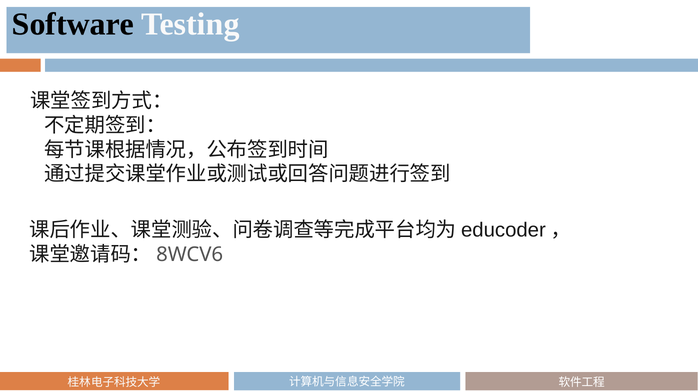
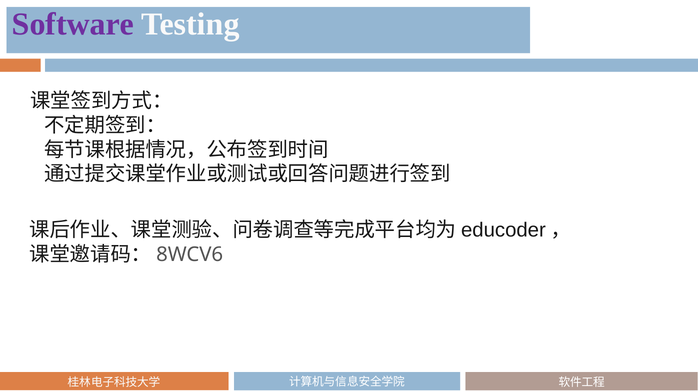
Software colour: black -> purple
